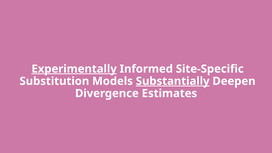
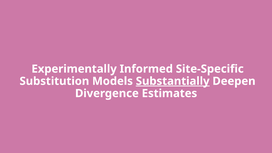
Experimentally underline: present -> none
